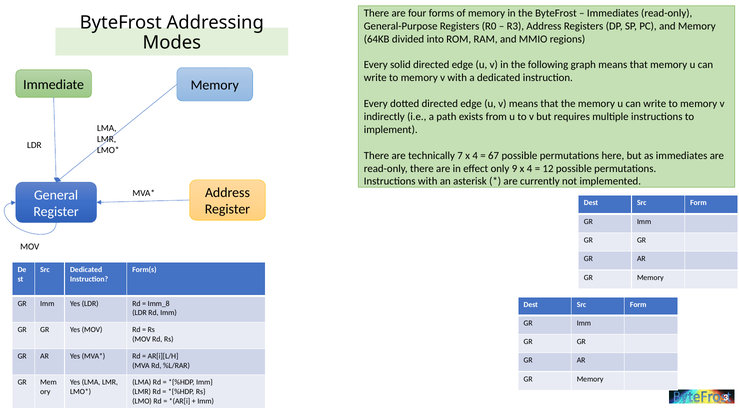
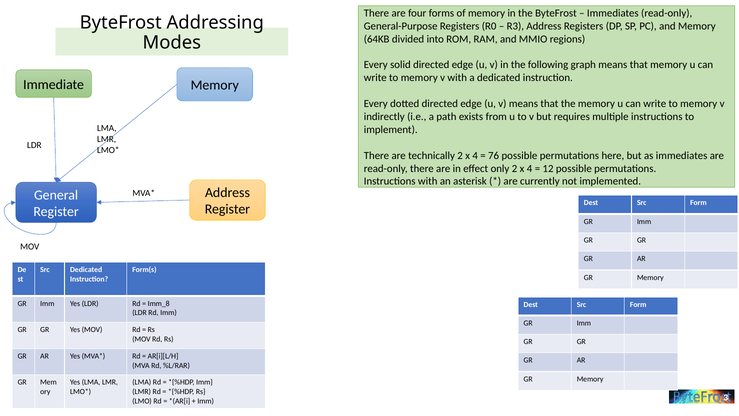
technically 7: 7 -> 2
67: 67 -> 76
only 9: 9 -> 2
